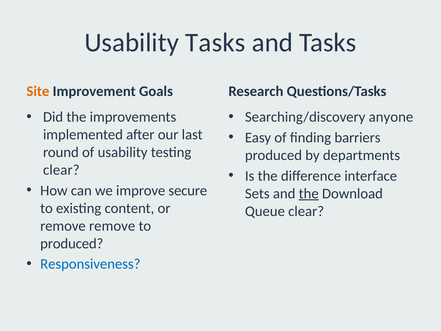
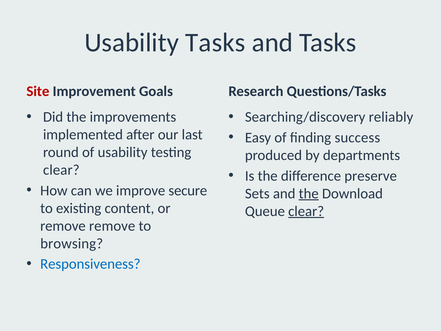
Site colour: orange -> red
anyone: anyone -> reliably
barriers: barriers -> success
interface: interface -> preserve
clear at (306, 211) underline: none -> present
produced at (72, 243): produced -> browsing
